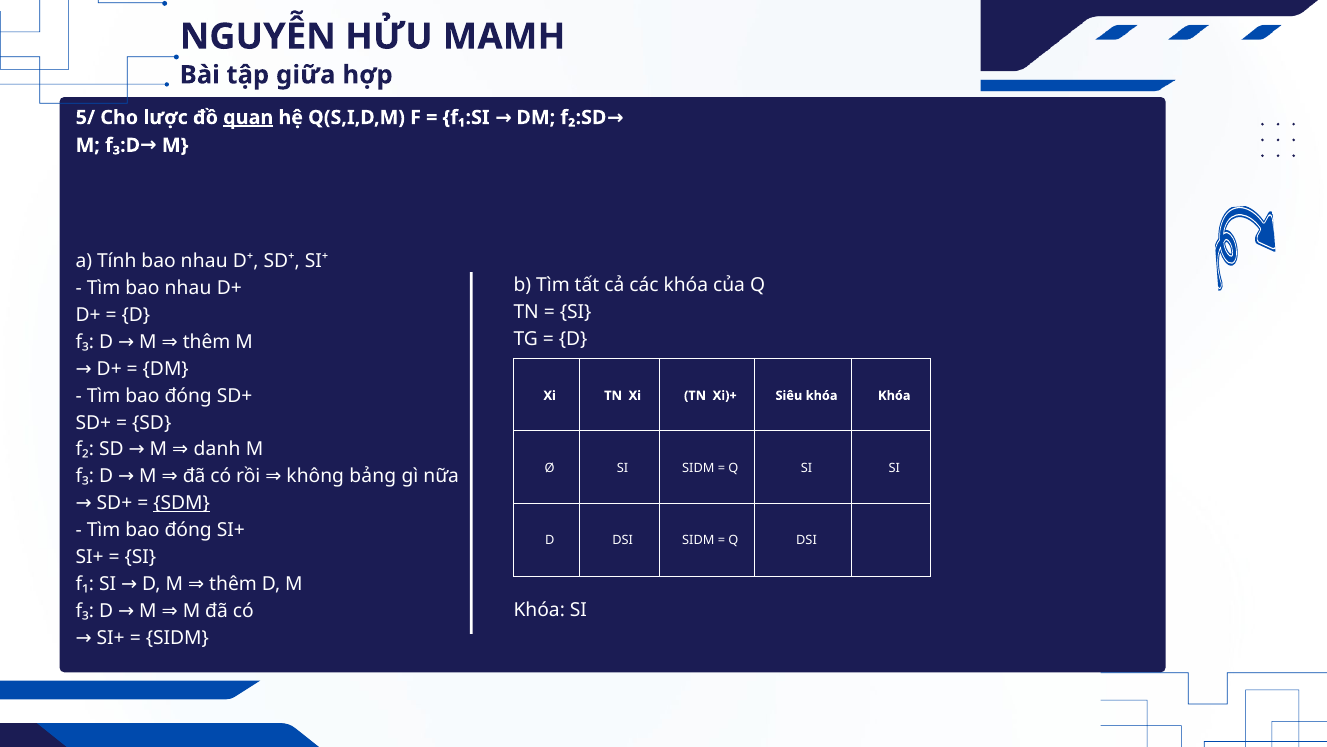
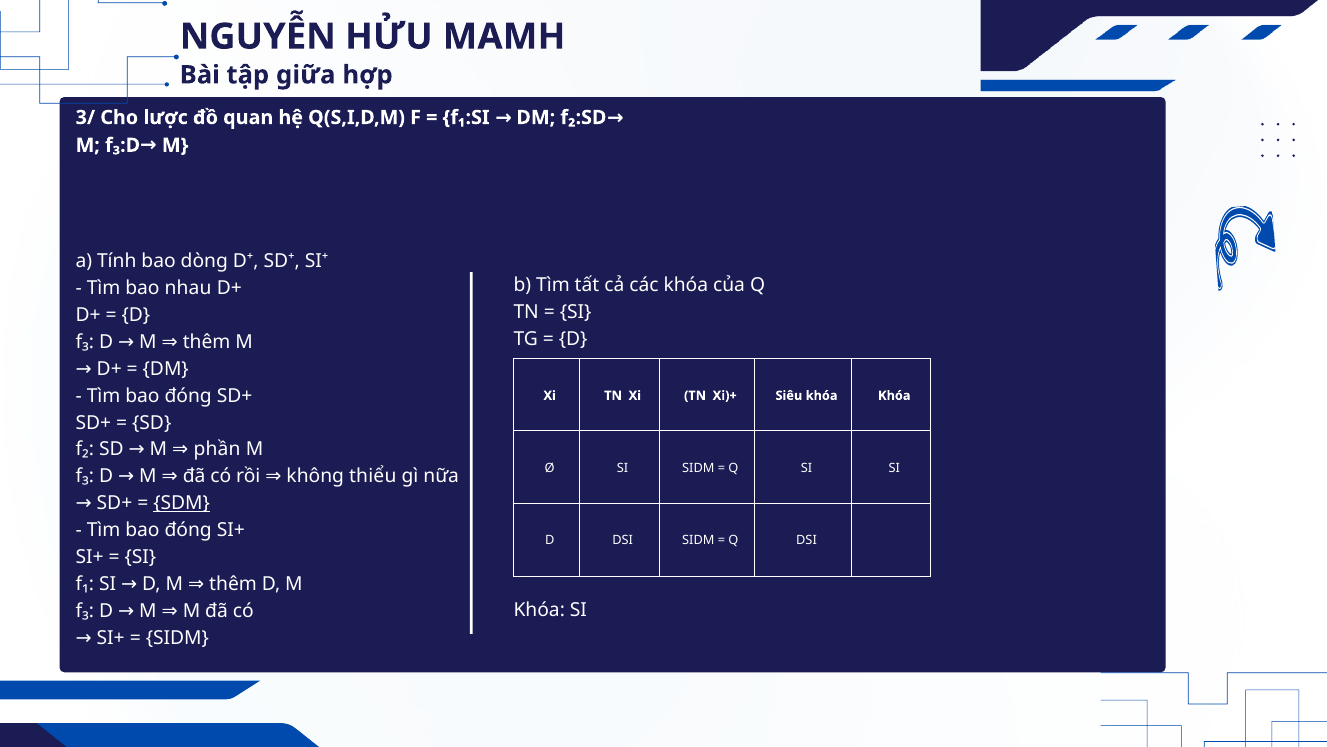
5/: 5/ -> 3/
quan underline: present -> none
Tính bao nhau: nhau -> dòng
danh: danh -> phần
bảng: bảng -> thiểu
